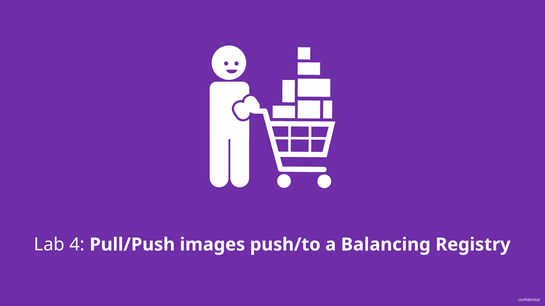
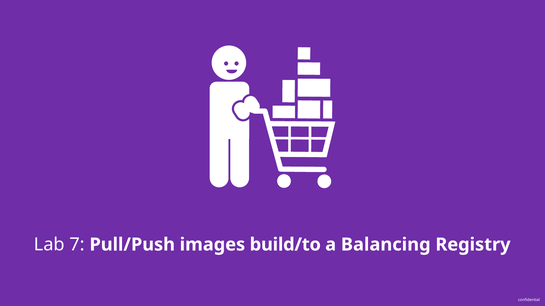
4: 4 -> 7
push/to: push/to -> build/to
